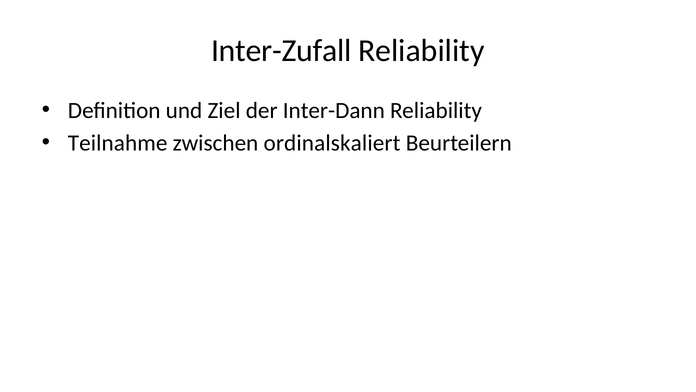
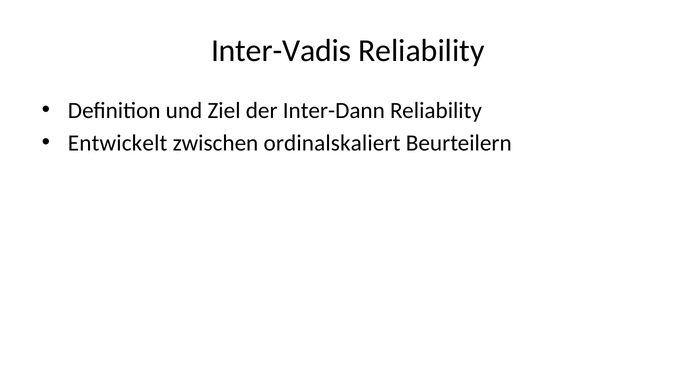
Inter-Zufall: Inter-Zufall -> Inter-Vadis
Teilnahme: Teilnahme -> Entwickelt
